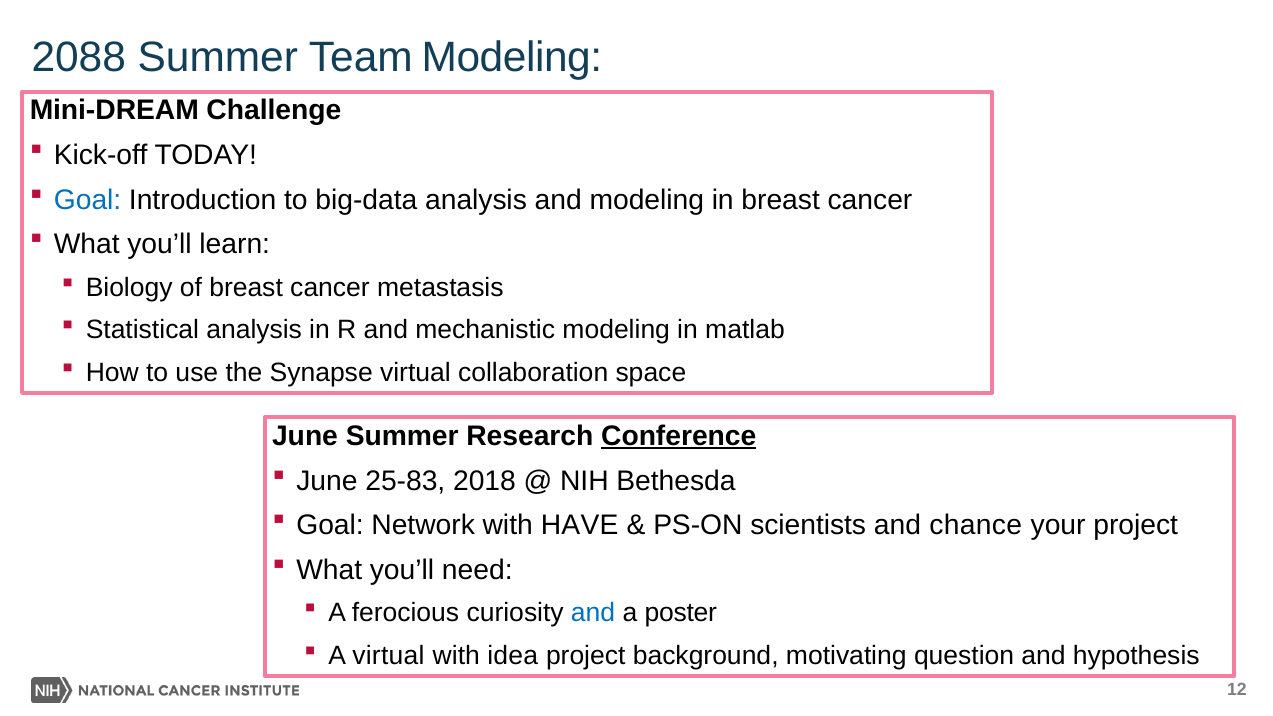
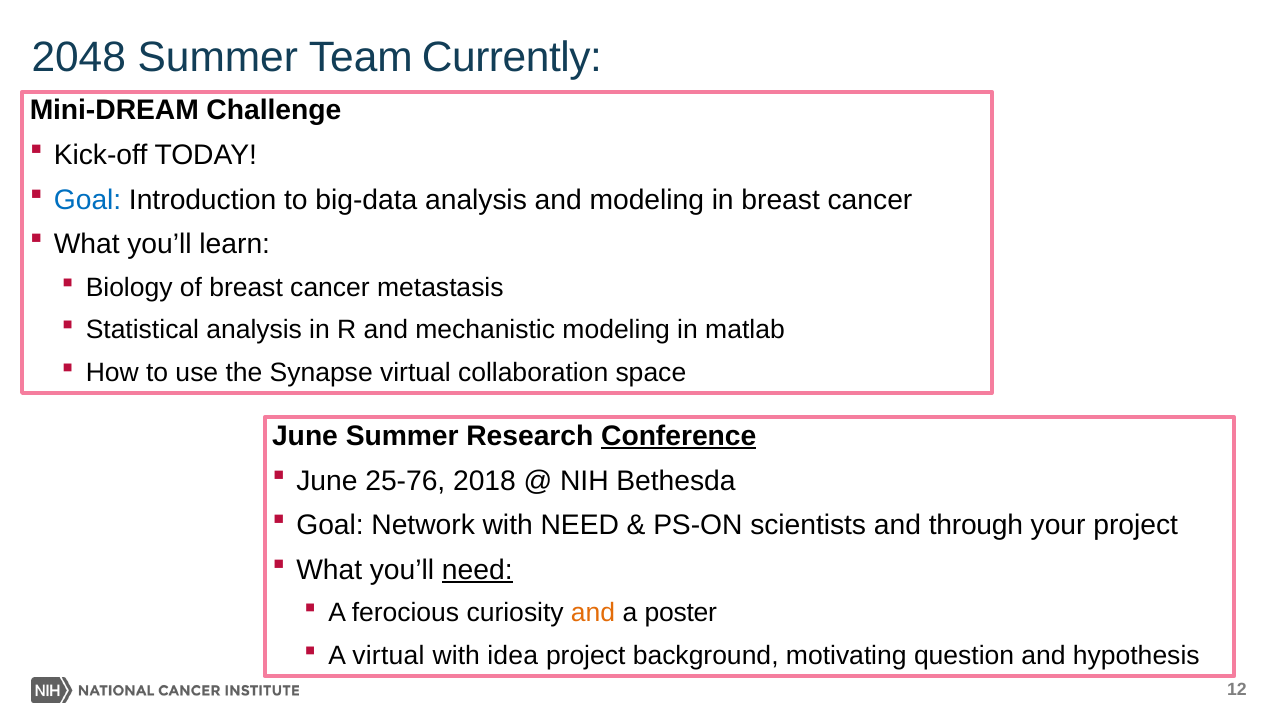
2088: 2088 -> 2048
Team Modeling: Modeling -> Currently
25-83: 25-83 -> 25-76
with HAVE: HAVE -> NEED
chance: chance -> through
need at (477, 570) underline: none -> present
and at (593, 613) colour: blue -> orange
